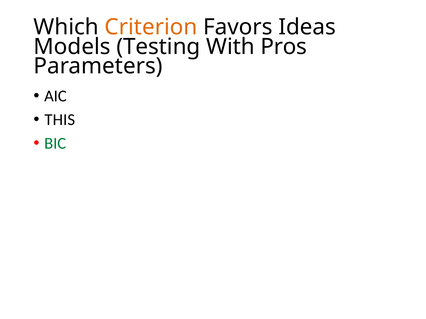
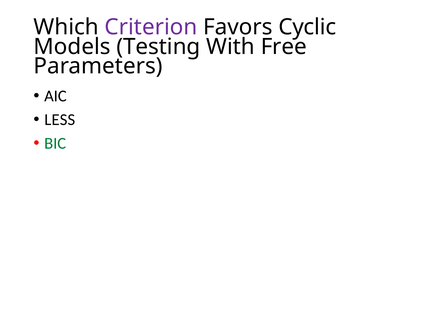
Criterion colour: orange -> purple
Ideas: Ideas -> Cyclic
Pros: Pros -> Free
THIS: THIS -> LESS
